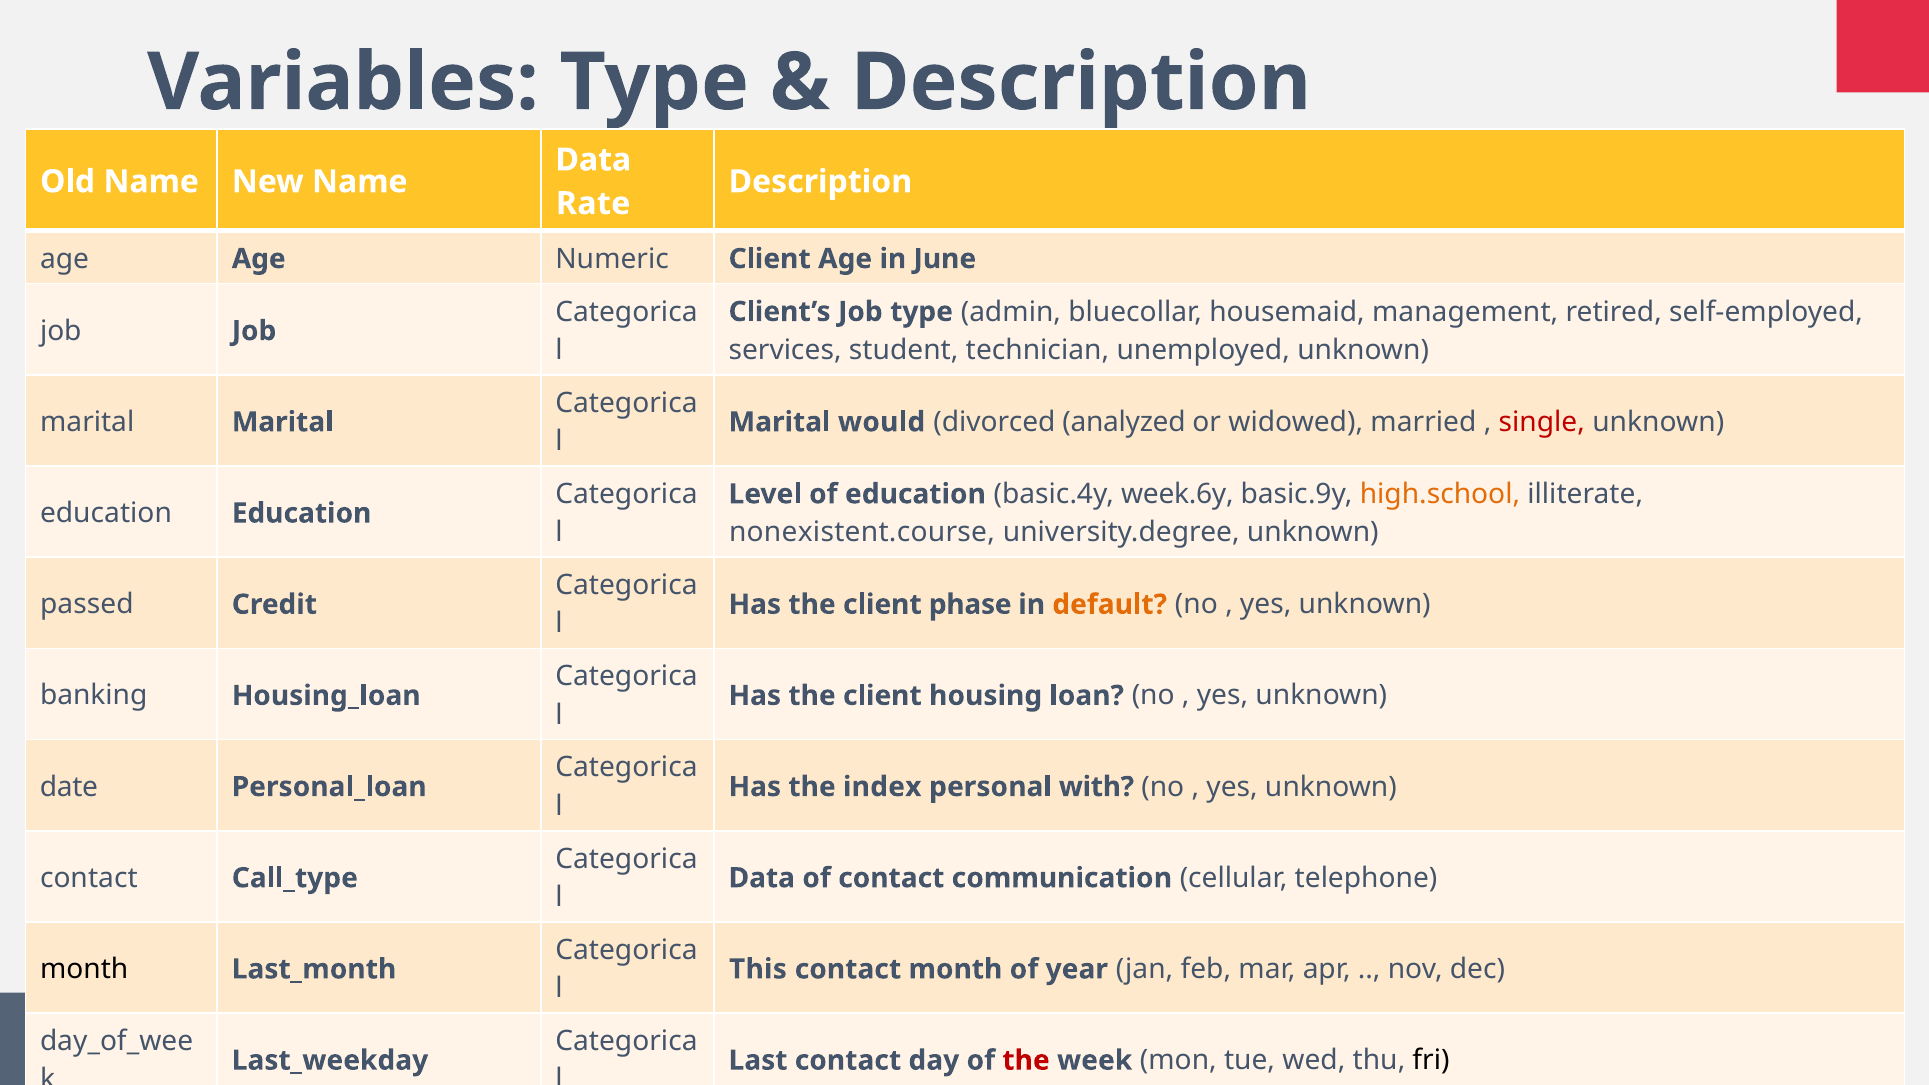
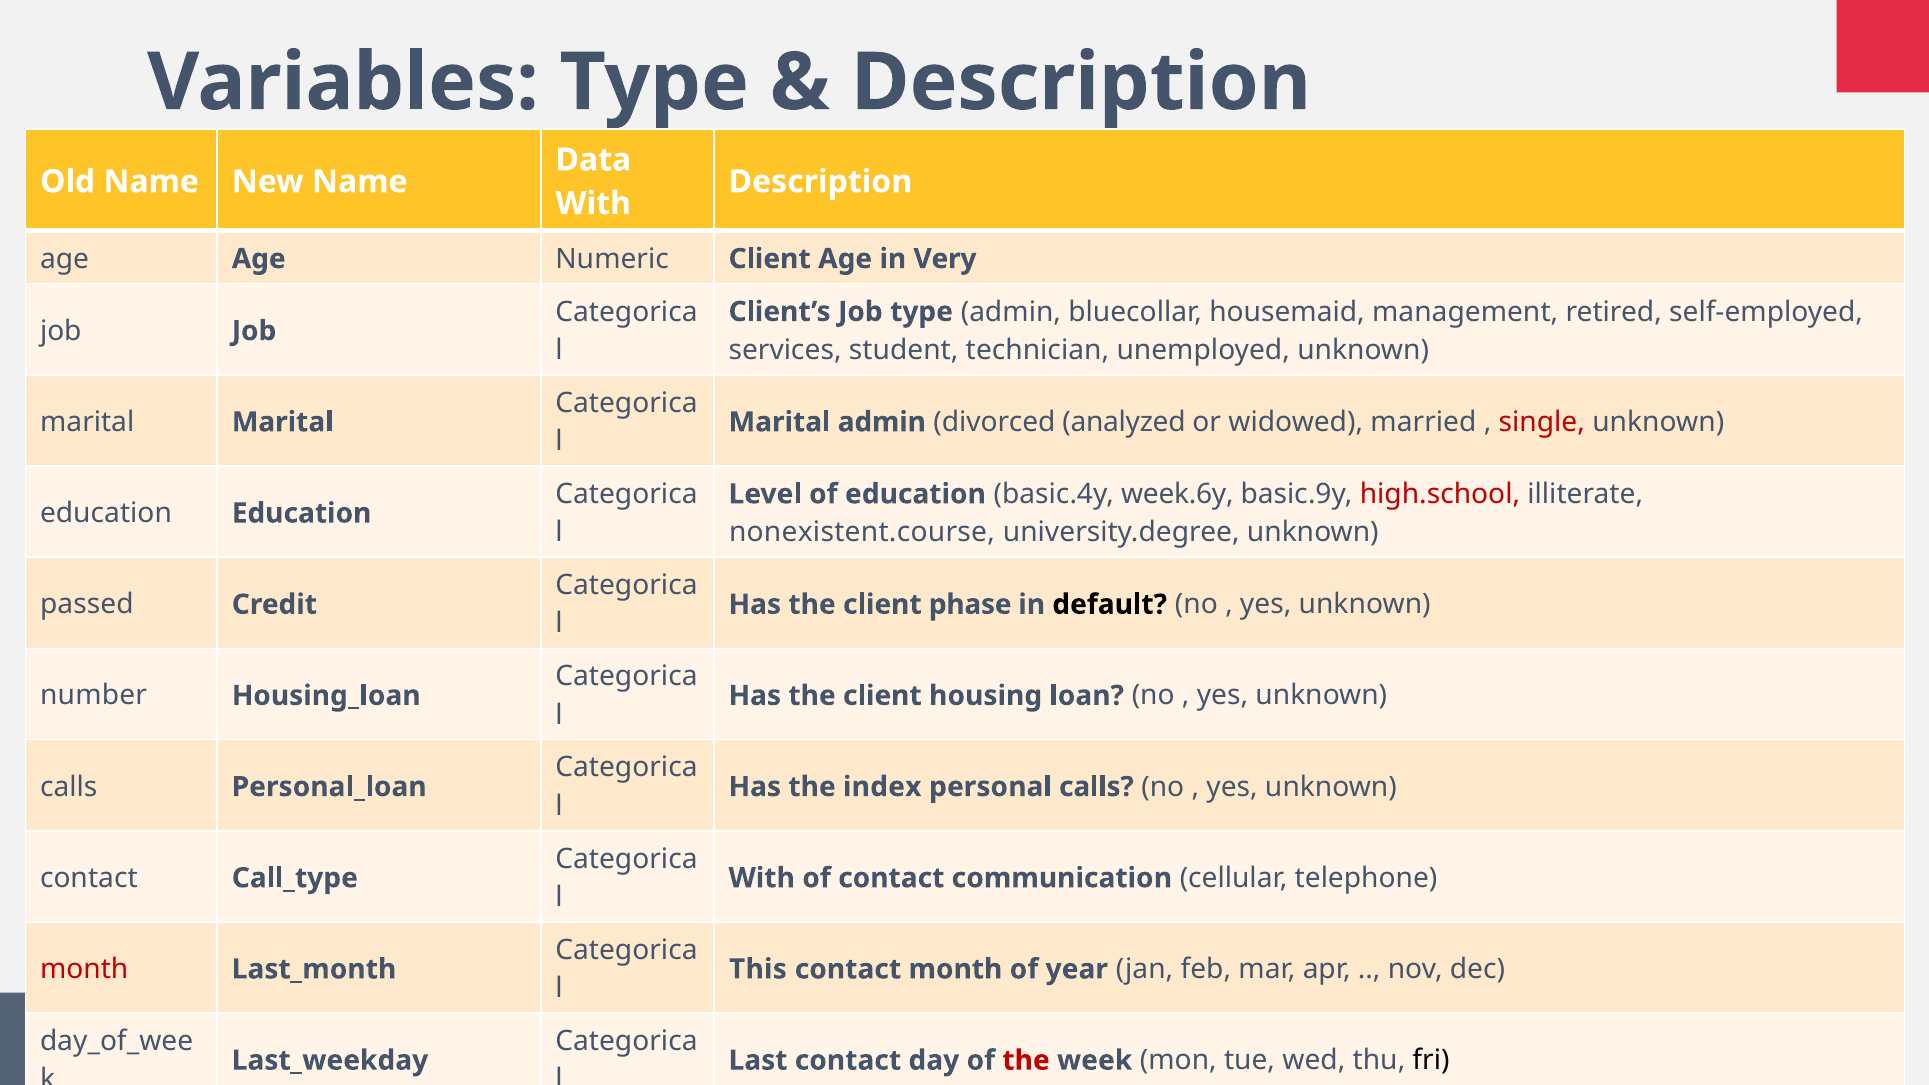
Rate at (593, 204): Rate -> With
June: June -> Very
Marital would: would -> admin
high.school colour: orange -> red
default colour: orange -> black
banking at (94, 696): banking -> number
date at (69, 787): date -> calls
personal with: with -> calls
Data at (762, 878): Data -> With
month at (84, 969) colour: black -> red
